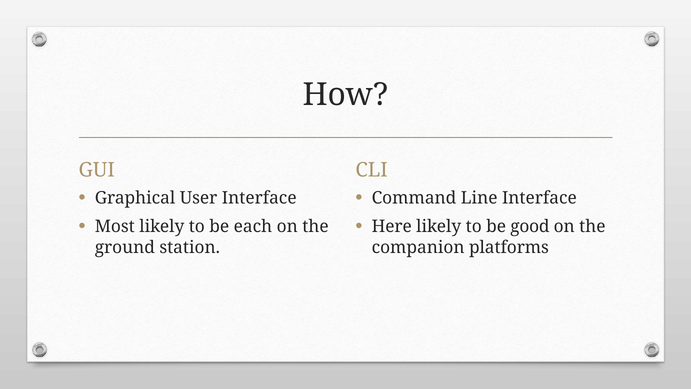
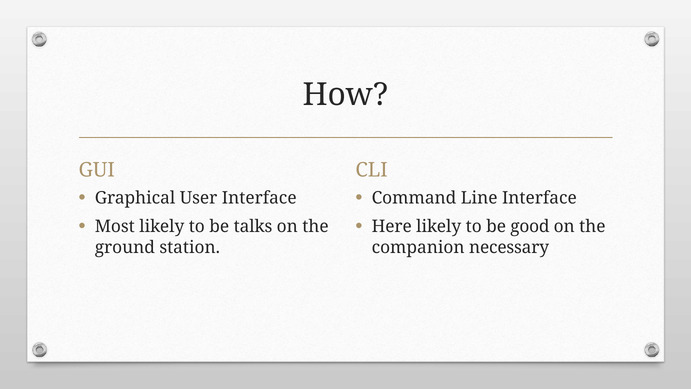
each: each -> talks
platforms: platforms -> necessary
